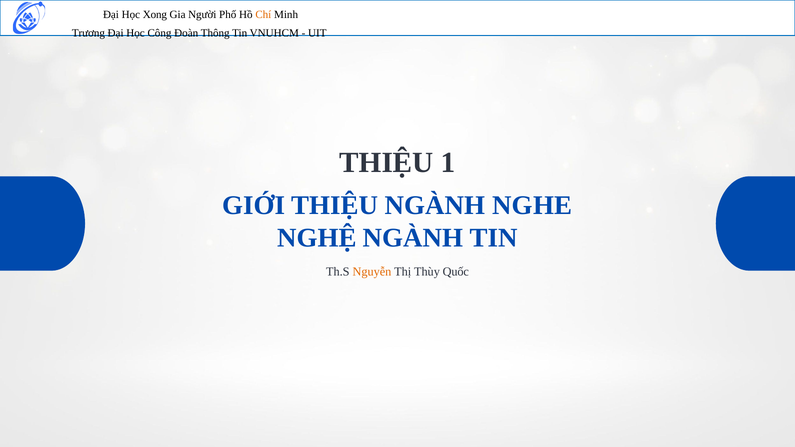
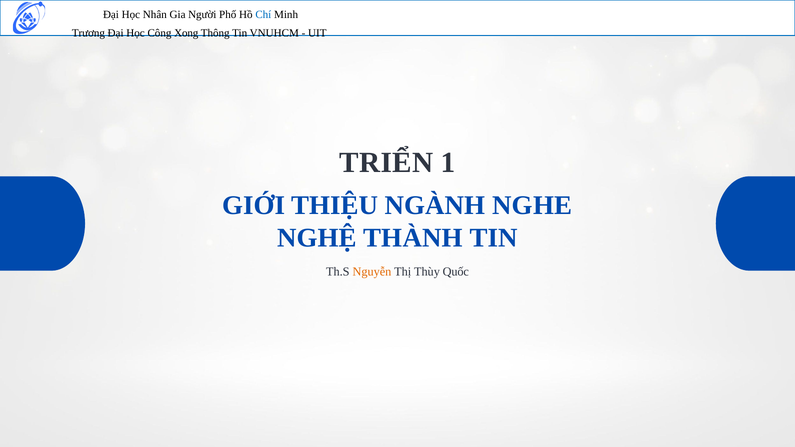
Xong: Xong -> Nhân
Chí colour: orange -> blue
Đoàn: Đoàn -> Xong
THIỆU at (386, 162): THIỆU -> TRIỂN
NGHỆ NGÀNH: NGÀNH -> THÀNH
